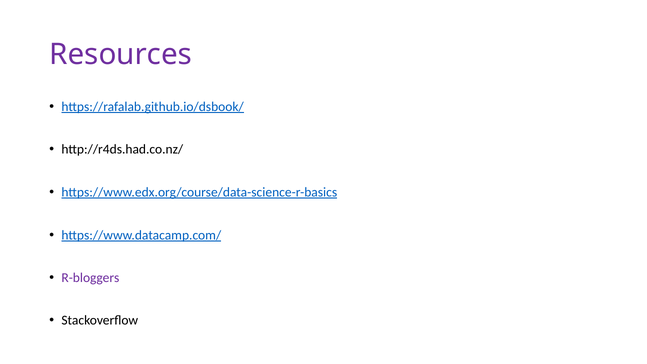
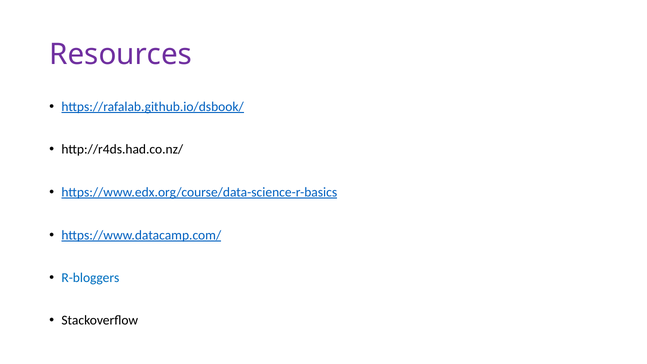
R-bloggers colour: purple -> blue
